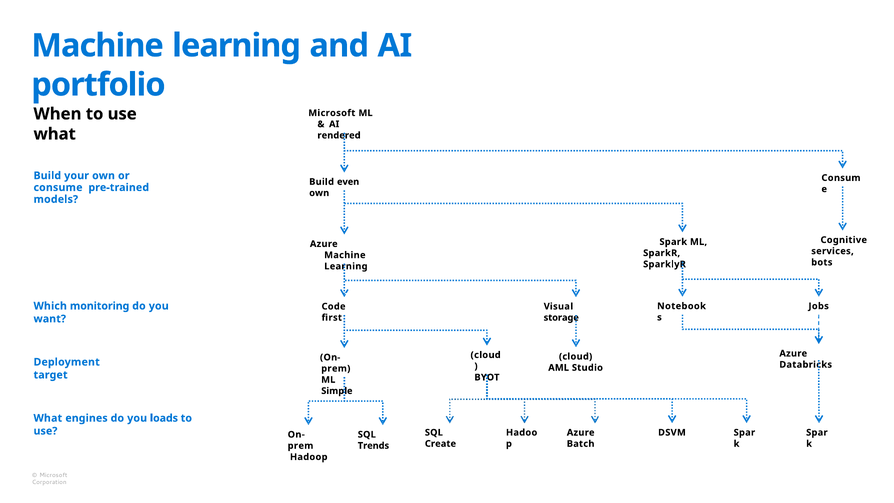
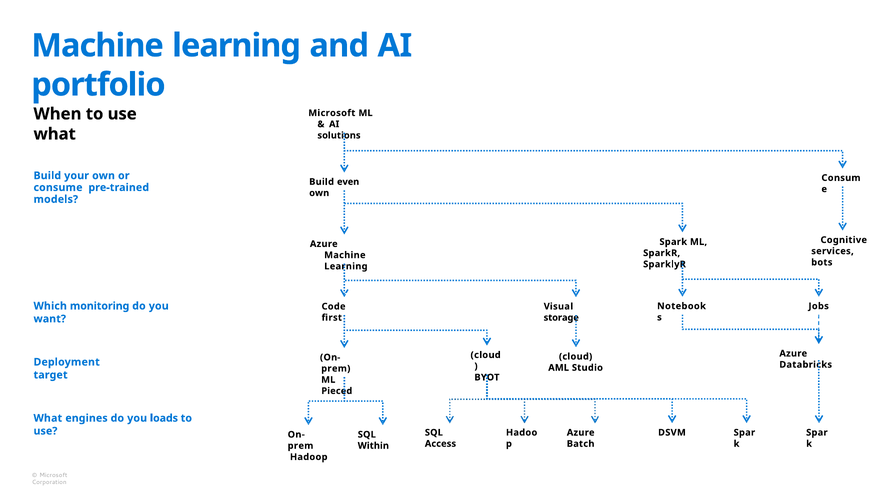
rendered: rendered -> solutions
Simple: Simple -> Pieced
Create: Create -> Access
Trends: Trends -> Within
